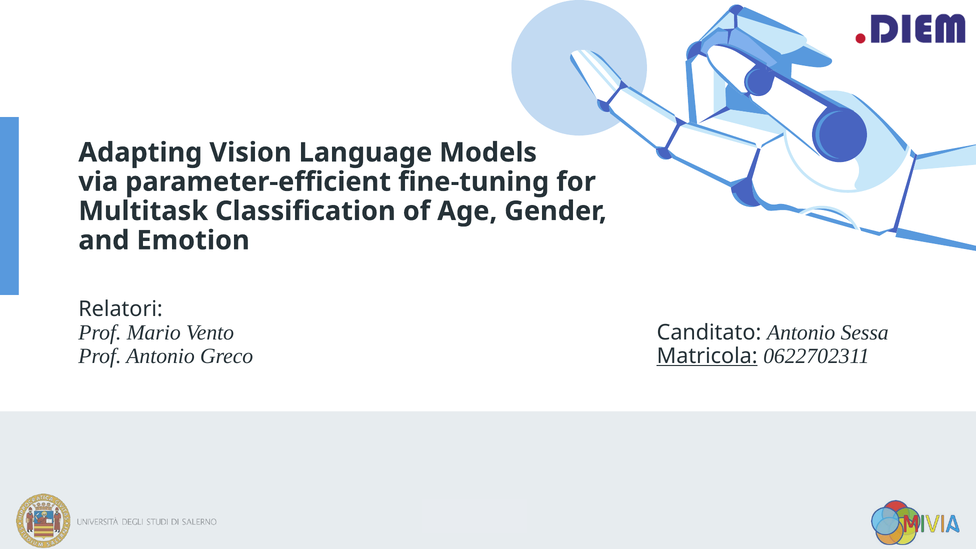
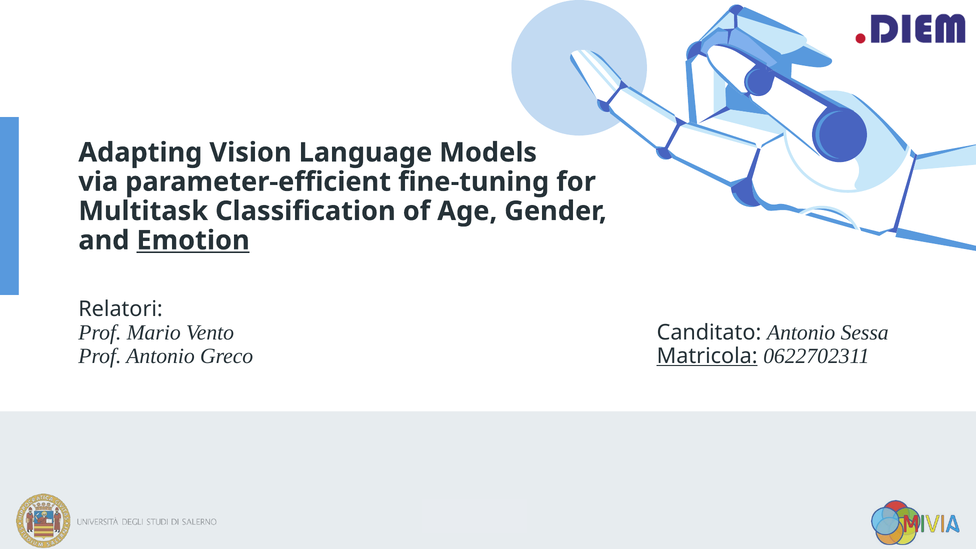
Emotion underline: none -> present
